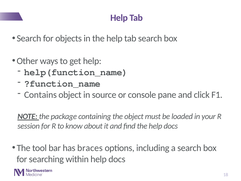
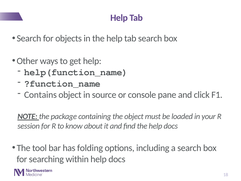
braces: braces -> folding
